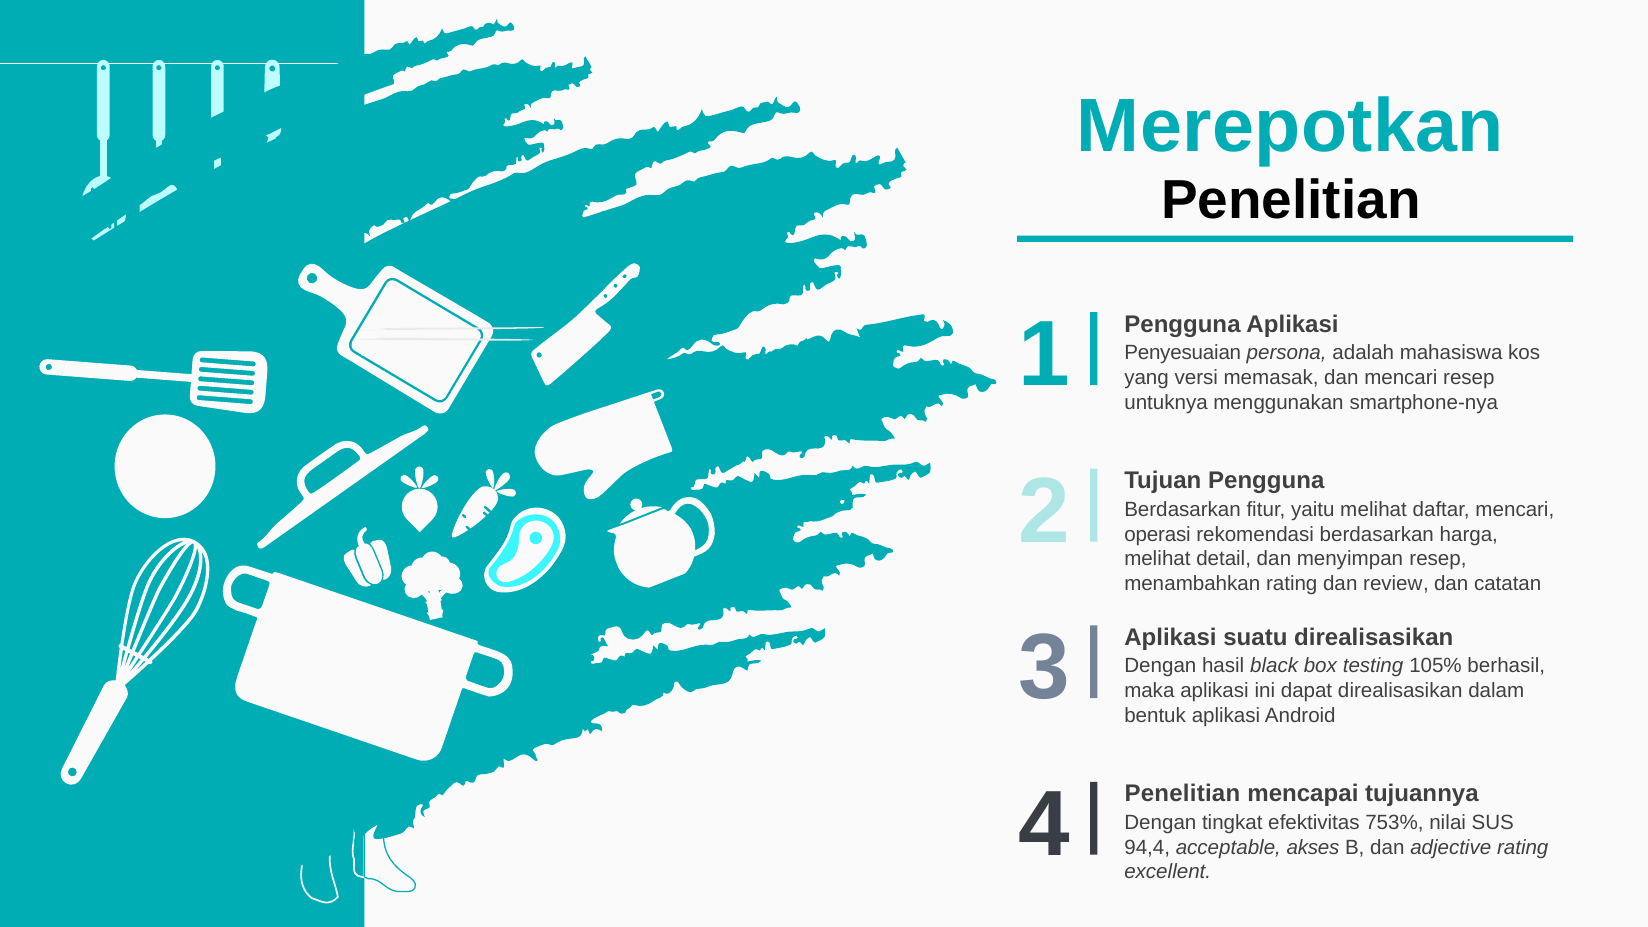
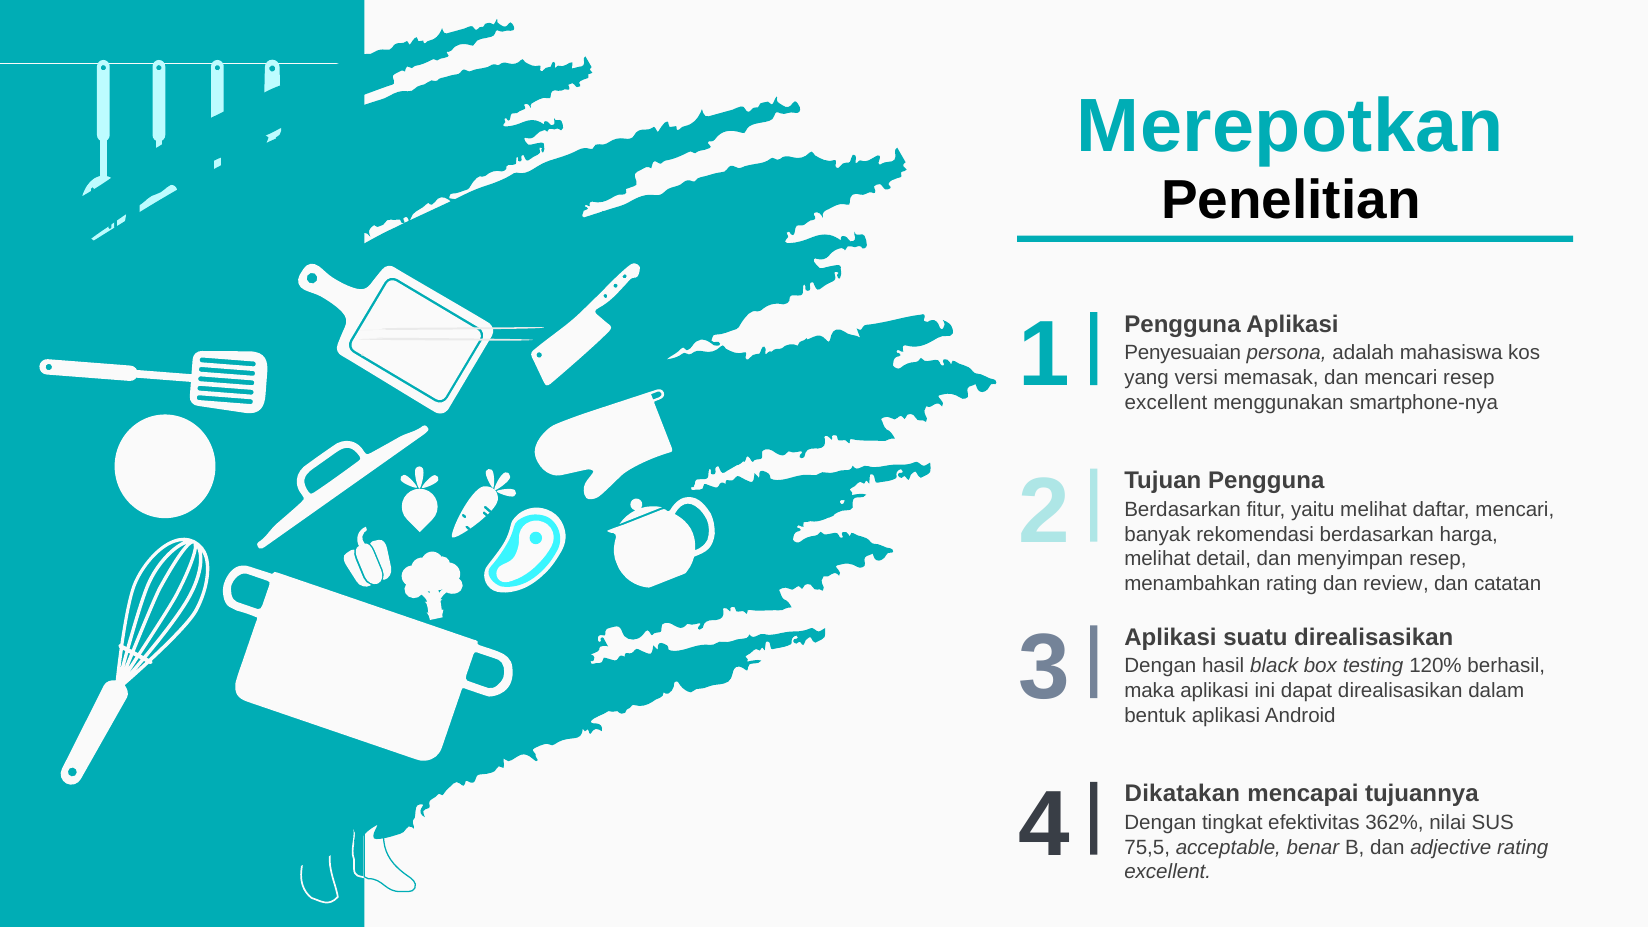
untuknya at (1166, 402): untuknya -> excellent
operasi: operasi -> banyak
105%: 105% -> 120%
4 Penelitian: Penelitian -> Dikatakan
753%: 753% -> 362%
94,4: 94,4 -> 75,5
akses: akses -> benar
